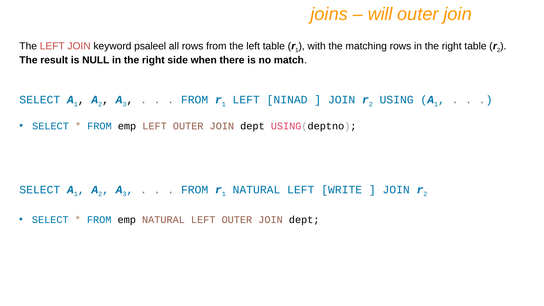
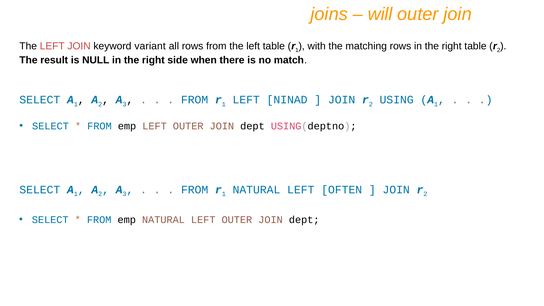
psaleel: psaleel -> variant
WRITE: WRITE -> OFTEN
